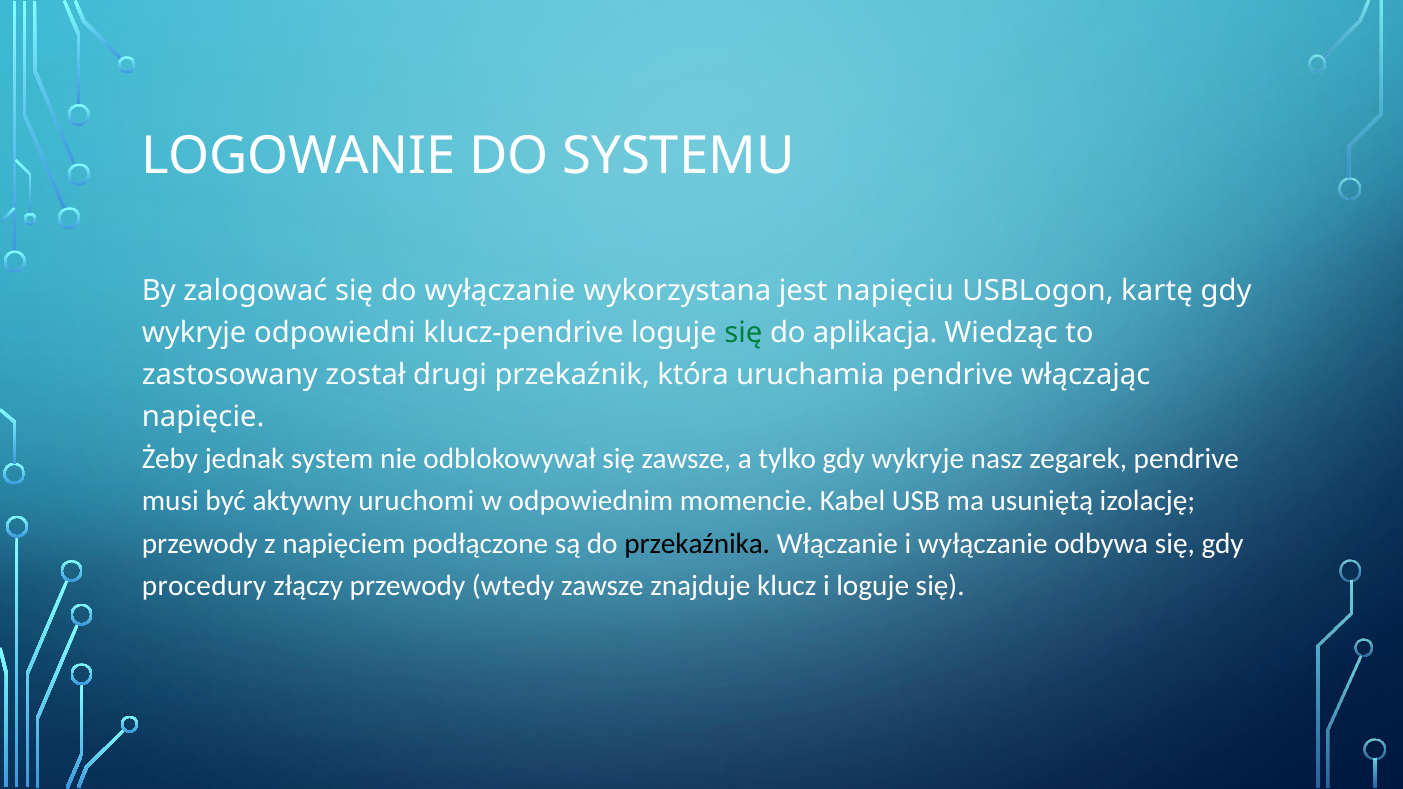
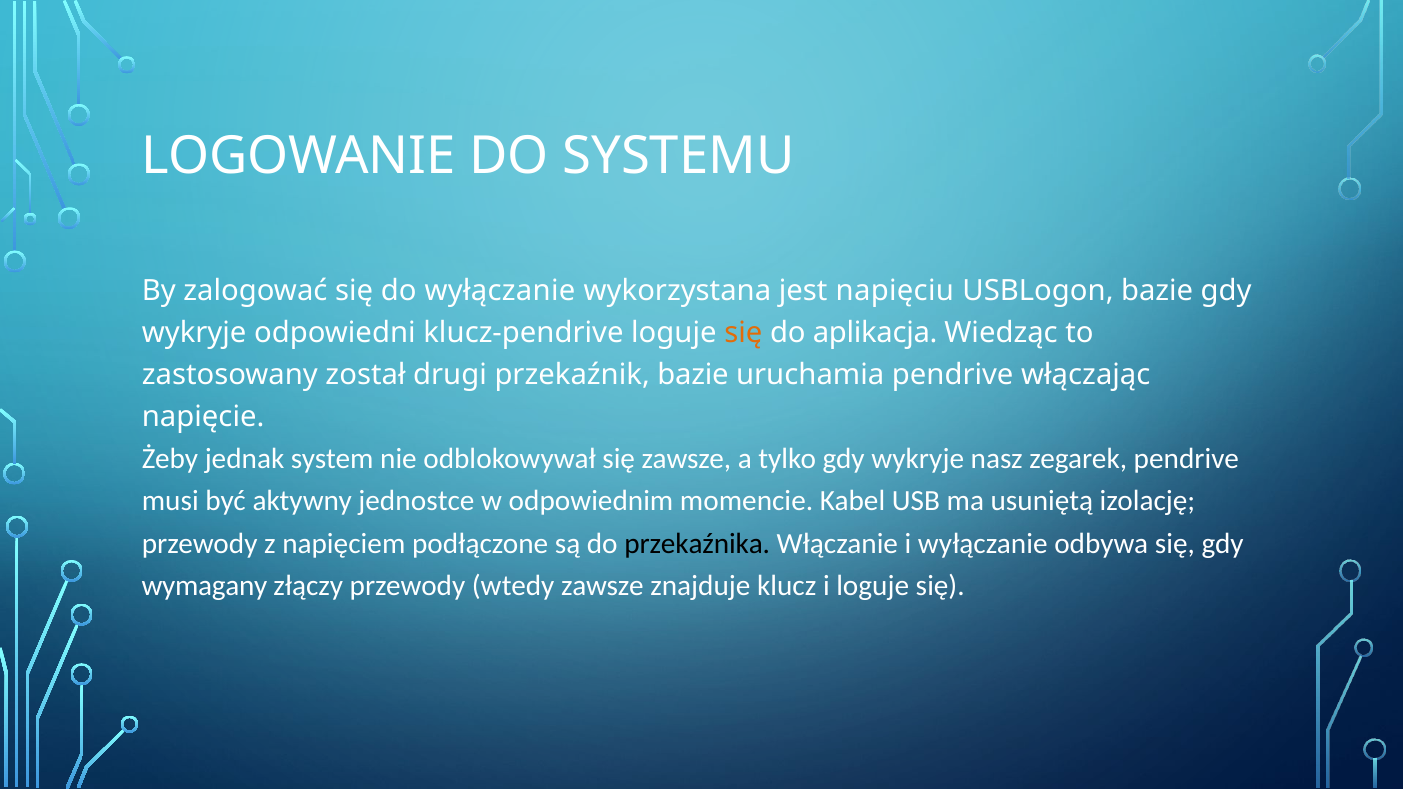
USBLogon kartę: kartę -> bazie
się at (743, 333) colour: green -> orange
przekaźnik która: która -> bazie
uruchomi: uruchomi -> jednostce
procedury: procedury -> wymagany
